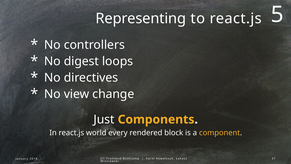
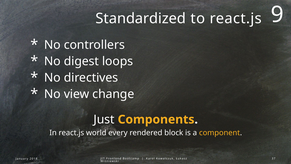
Representing: Representing -> Standardized
5: 5 -> 9
